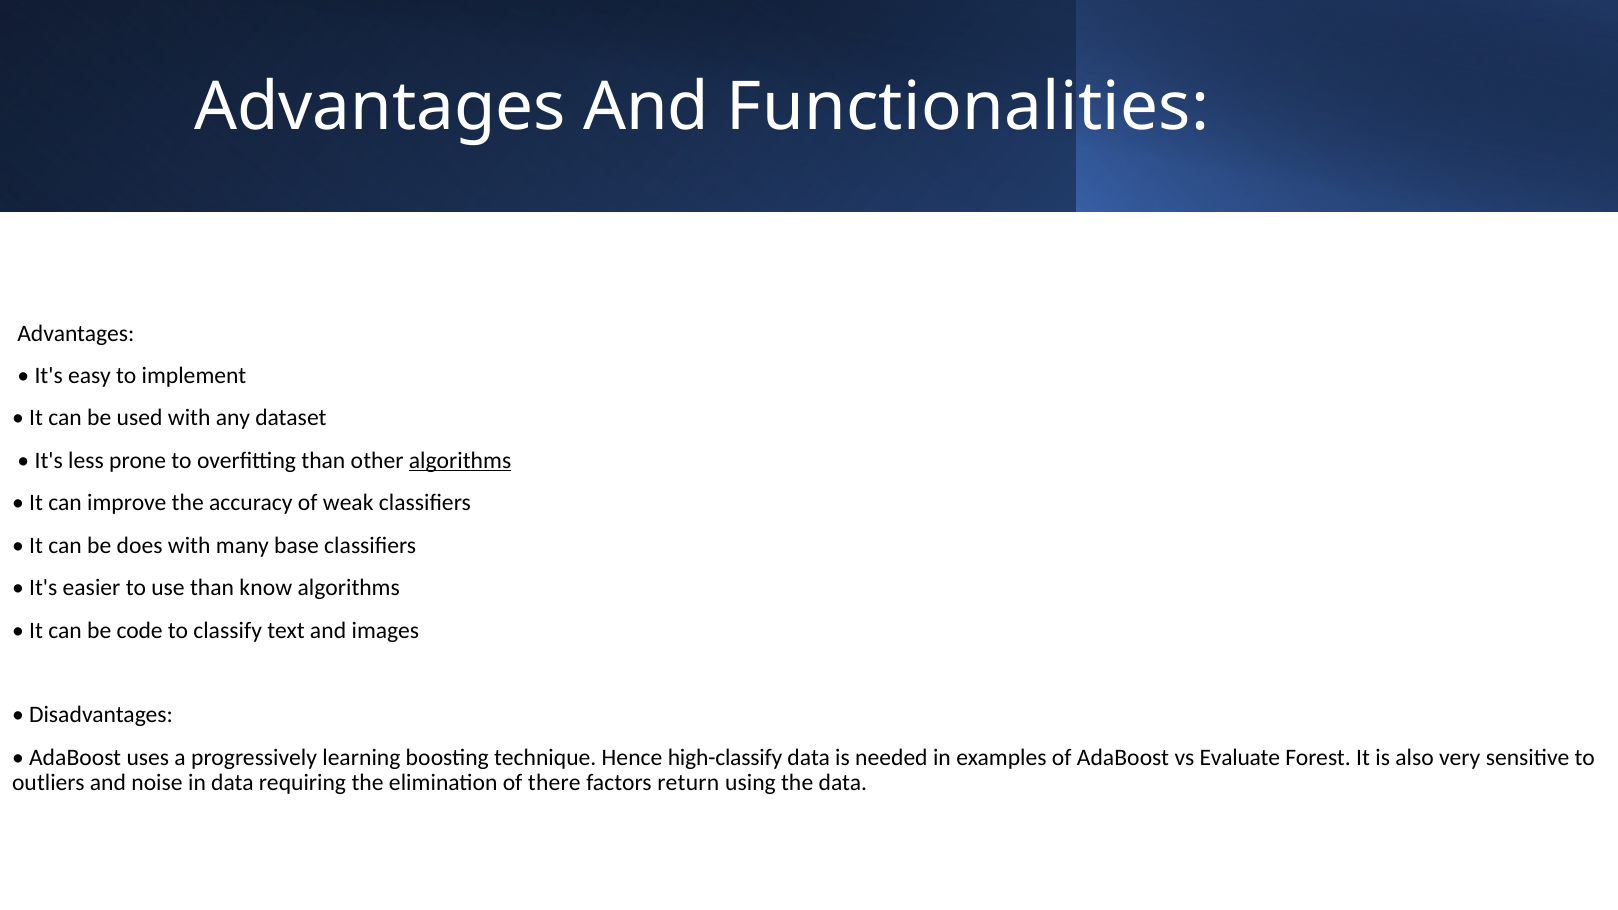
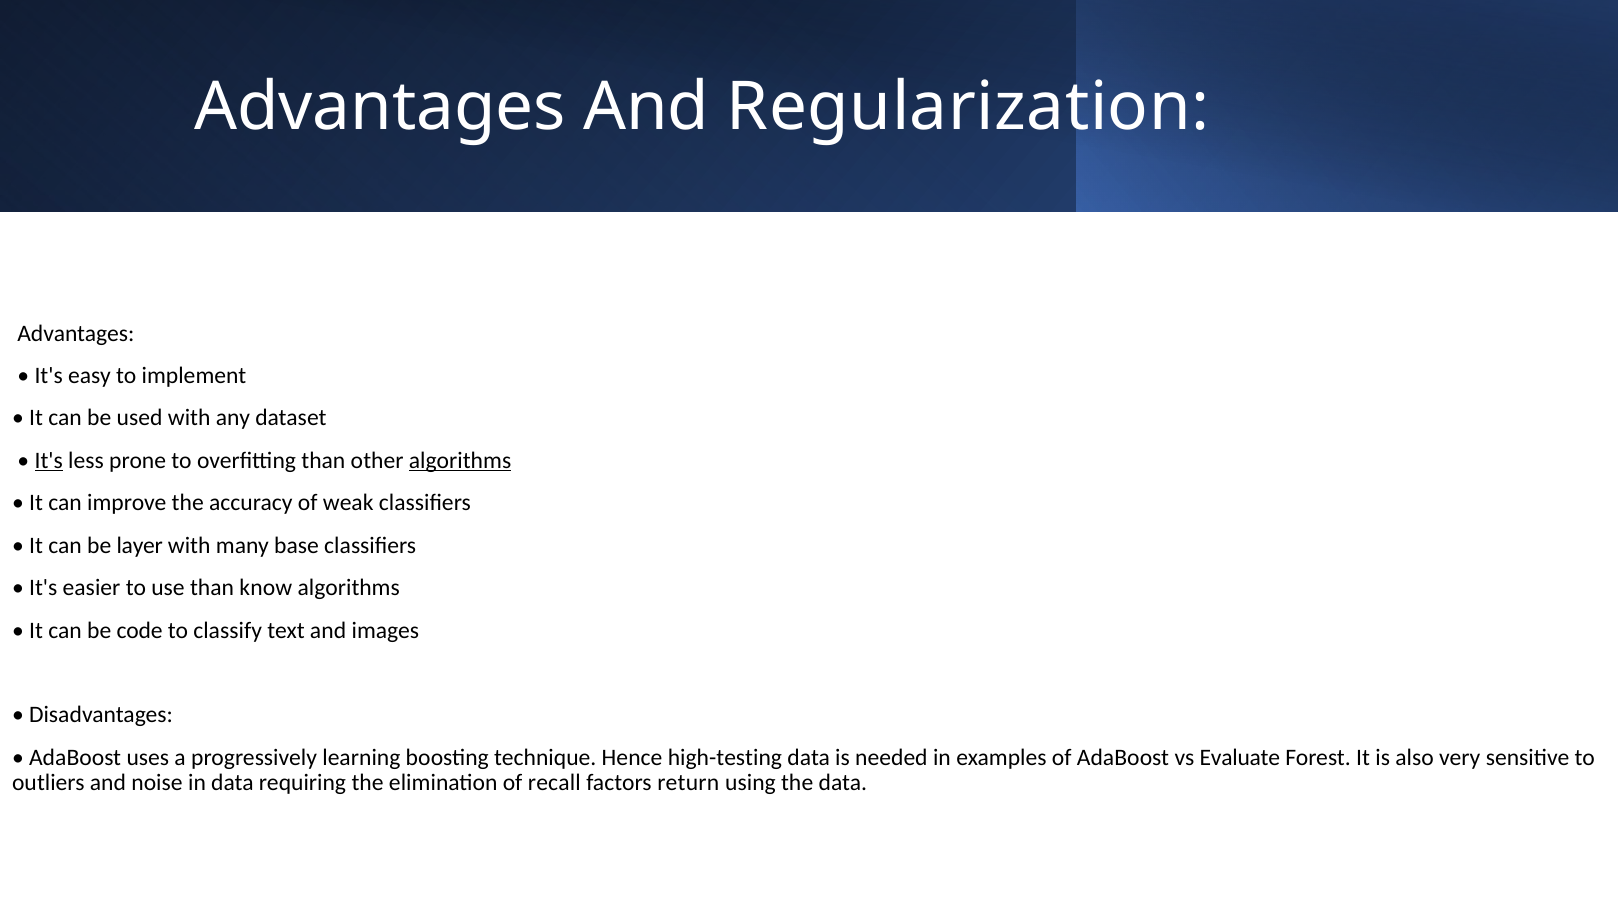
Functionalities: Functionalities -> Regularization
It's at (49, 461) underline: none -> present
does: does -> layer
high-classify: high-classify -> high-testing
there: there -> recall
